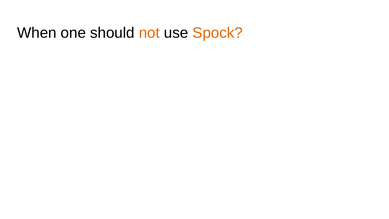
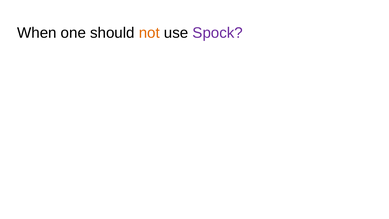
Spock colour: orange -> purple
